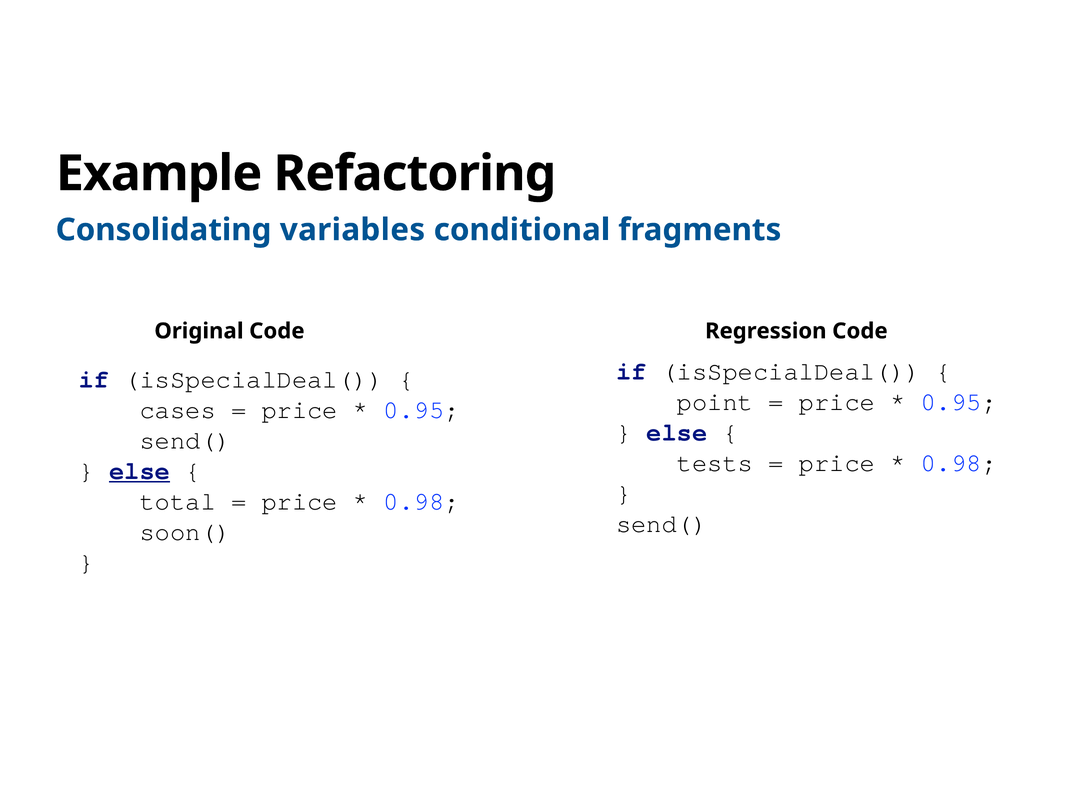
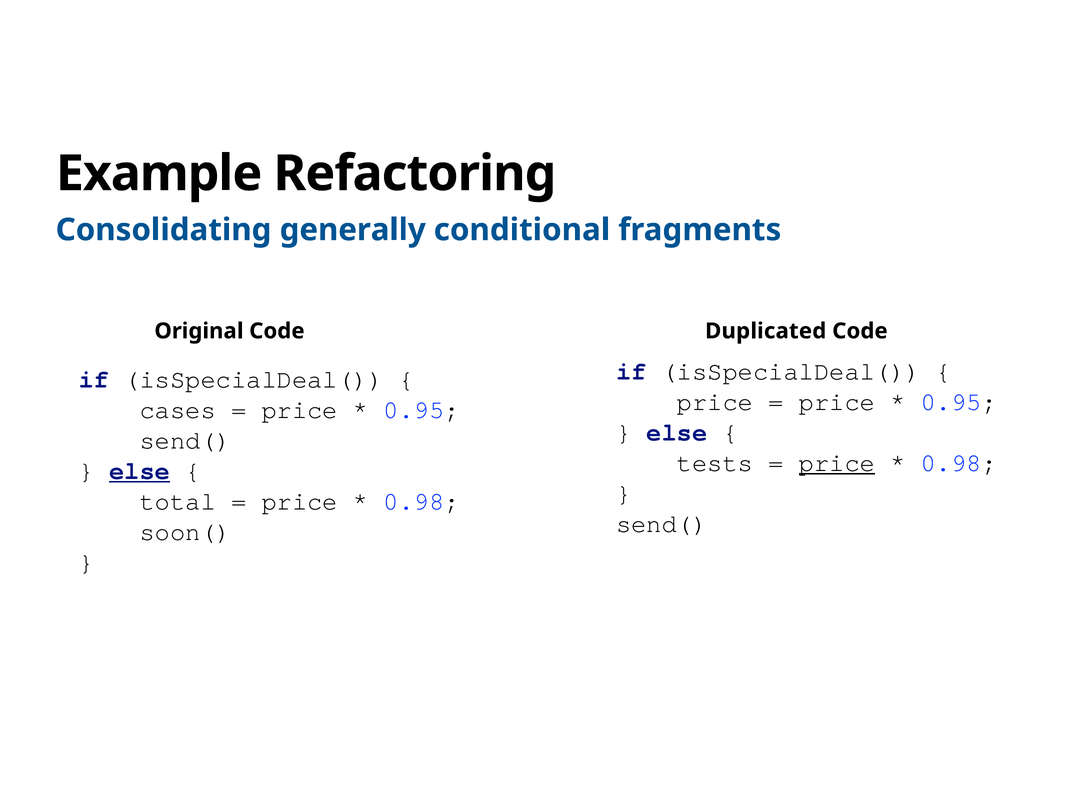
variables: variables -> generally
Regression: Regression -> Duplicated
point at (715, 402): point -> price
price at (837, 463) underline: none -> present
